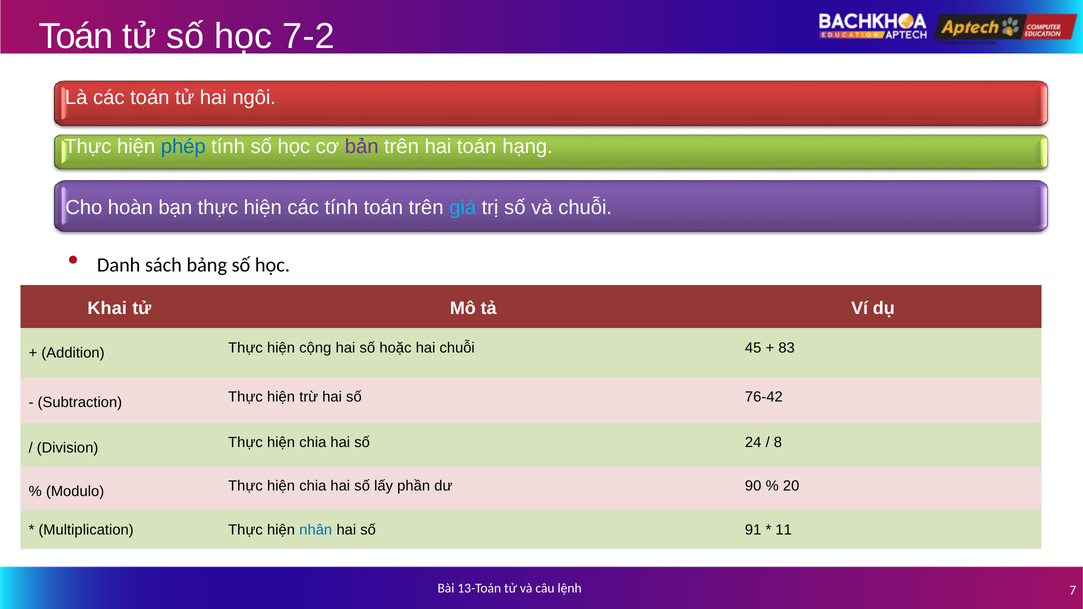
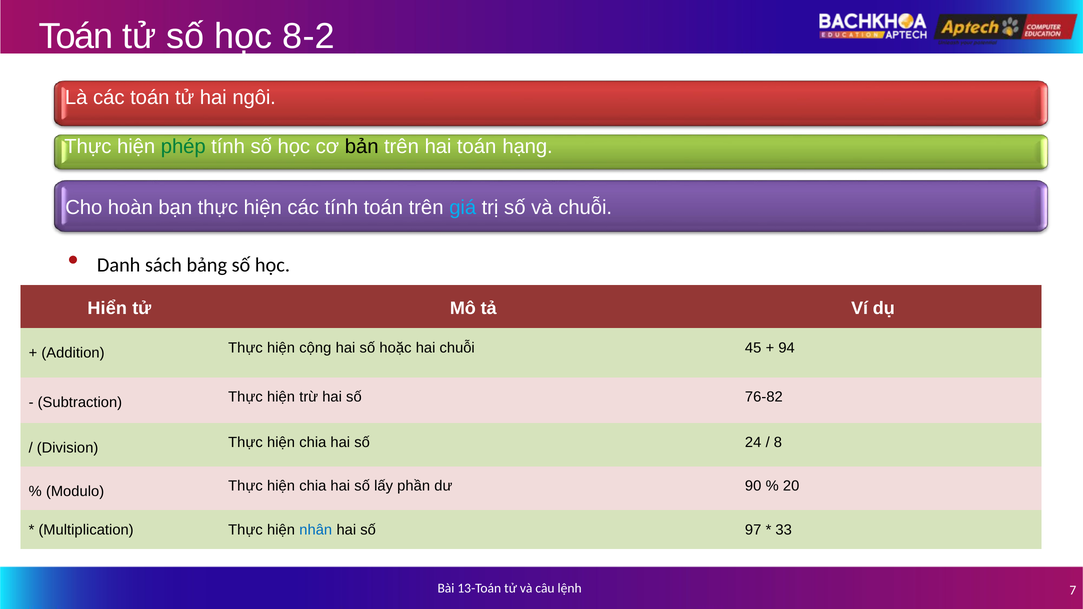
7-2: 7-2 -> 8-2
phép colour: blue -> green
bản colour: purple -> black
Khai: Khai -> Hiển
83: 83 -> 94
76-42: 76-42 -> 76-82
91: 91 -> 97
11: 11 -> 33
